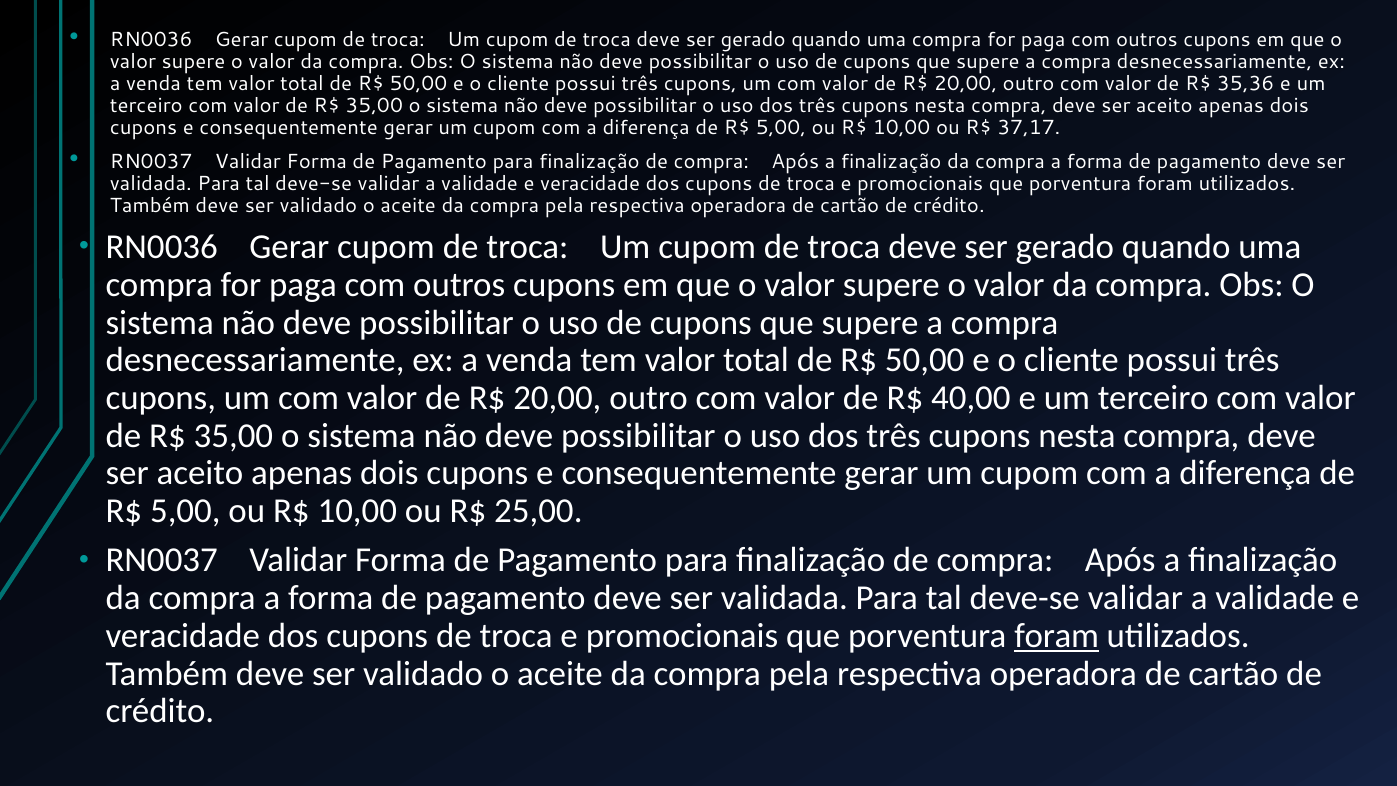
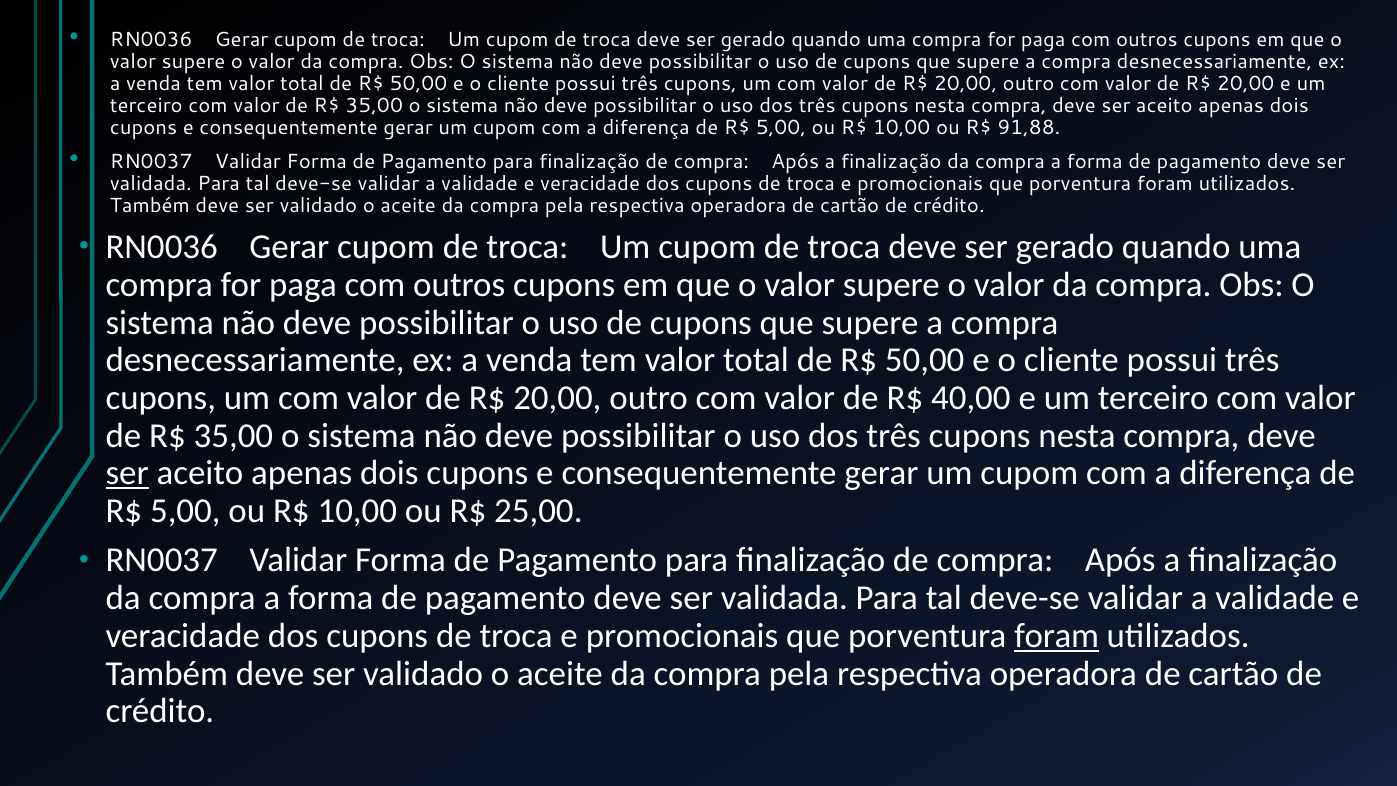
35,36 at (1246, 84): 35,36 -> 20,00
37,17: 37,17 -> 91,88
ser at (127, 473) underline: none -> present
